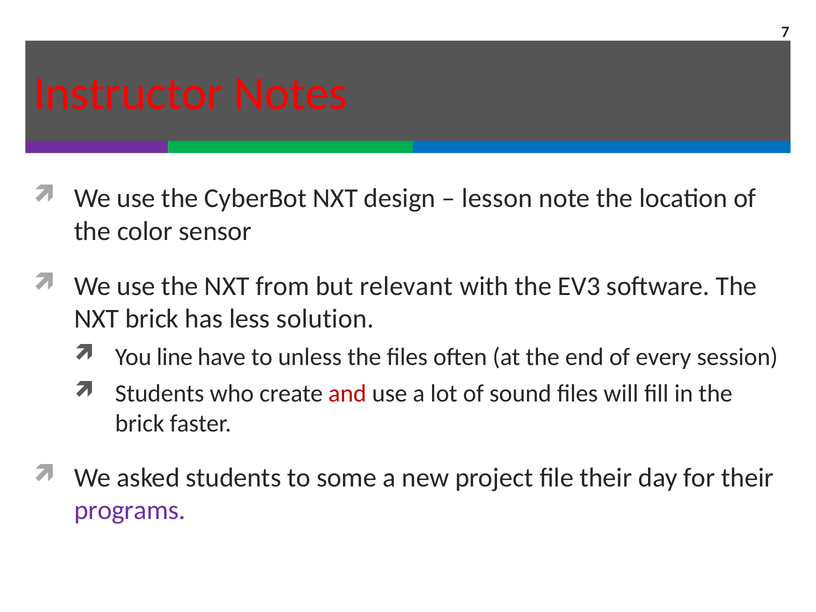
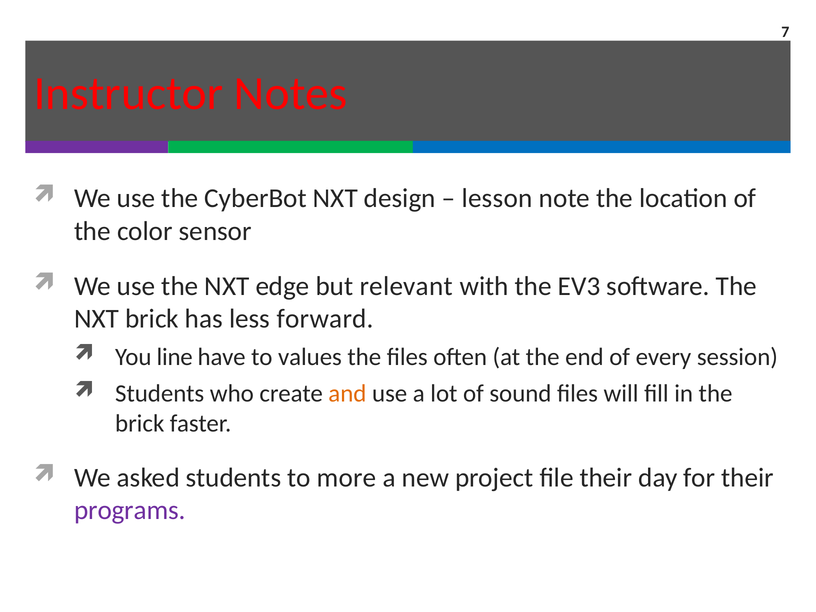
from: from -> edge
solution: solution -> forward
unless: unless -> values
and colour: red -> orange
some: some -> more
